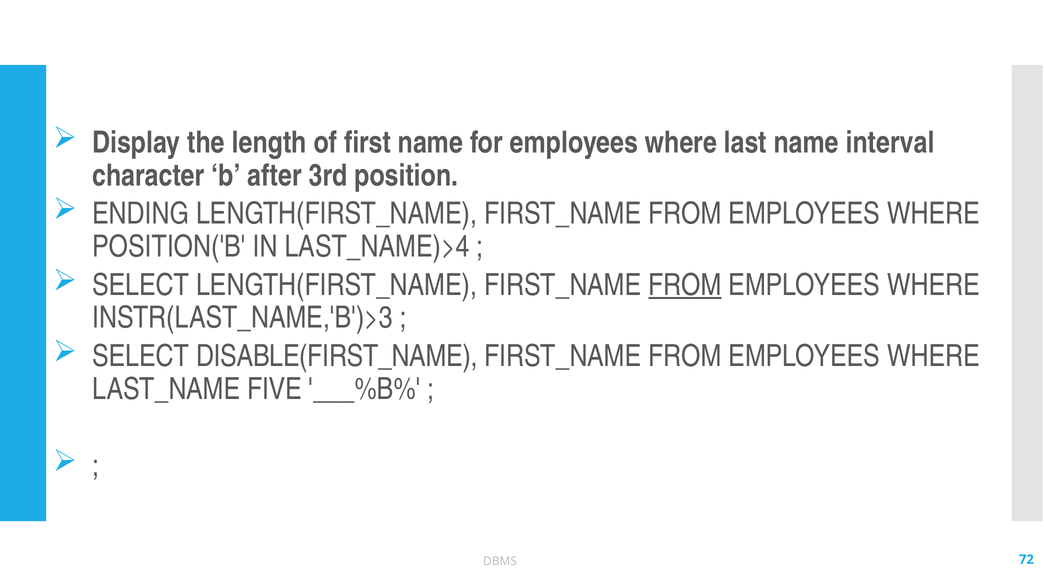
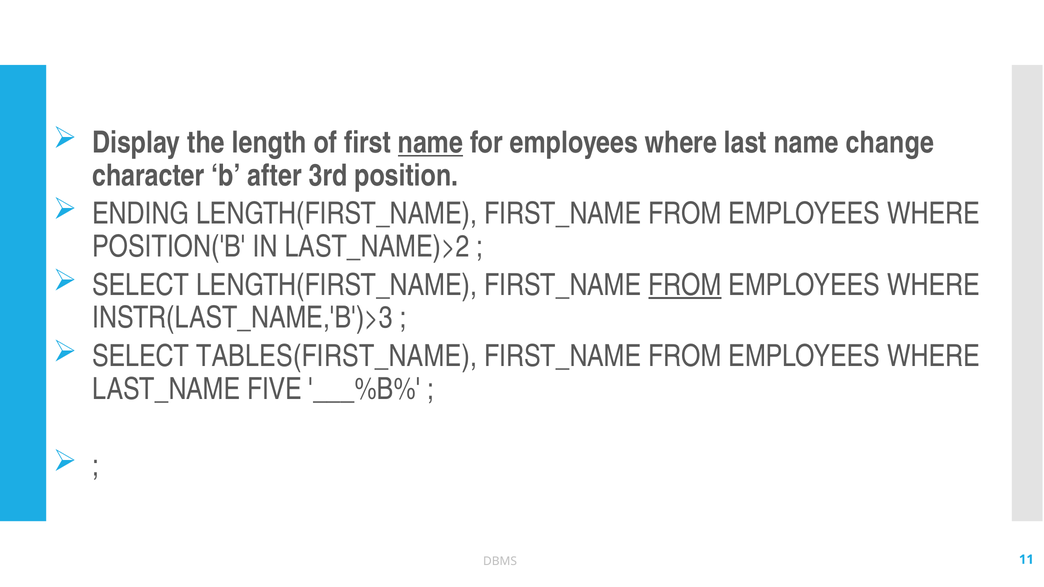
name at (430, 143) underline: none -> present
interval: interval -> change
LAST_NAME)>4: LAST_NAME)>4 -> LAST_NAME)>2
DISABLE(FIRST_NAME: DISABLE(FIRST_NAME -> TABLES(FIRST_NAME
72: 72 -> 11
